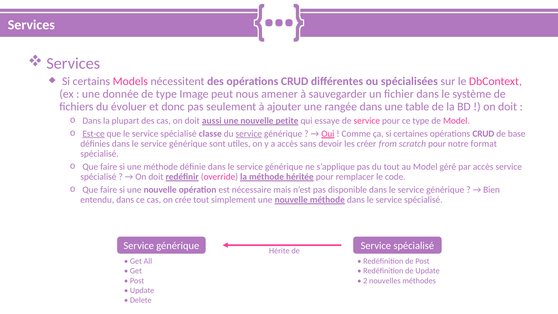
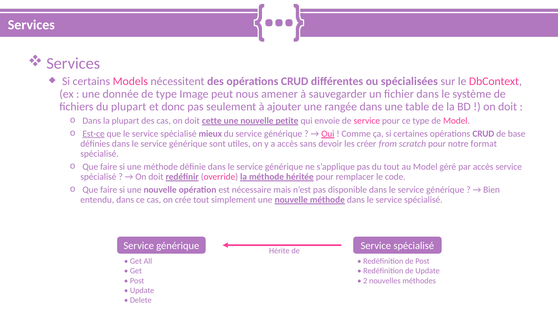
du évoluer: évoluer -> plupart
aussi: aussi -> cette
essaye: essaye -> envoie
classe: classe -> mieux
service at (249, 134) underline: present -> none
